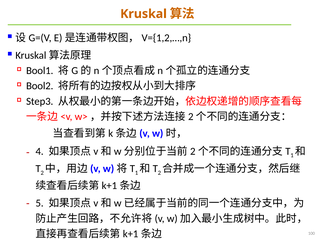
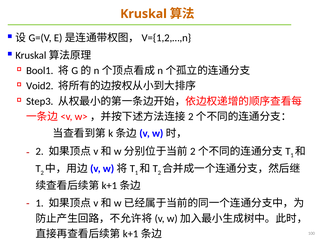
Bool2: Bool2 -> Void2
4 at (40, 151): 4 -> 2
5 at (40, 203): 5 -> 1
